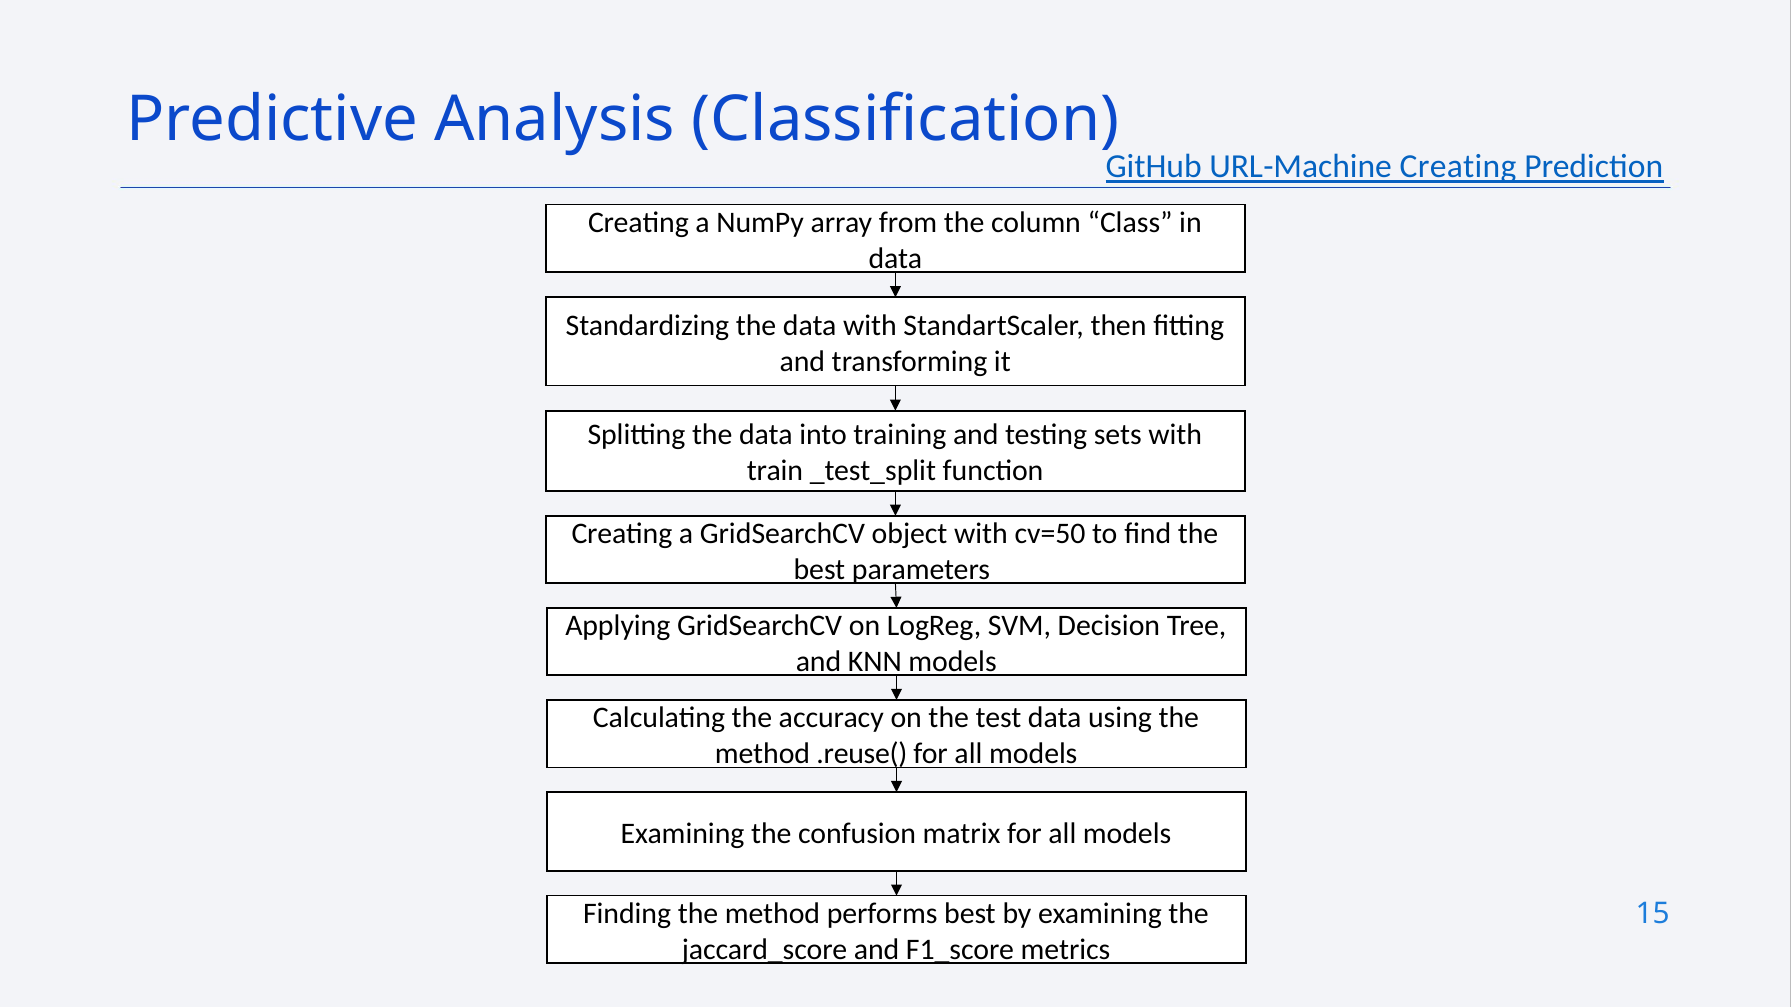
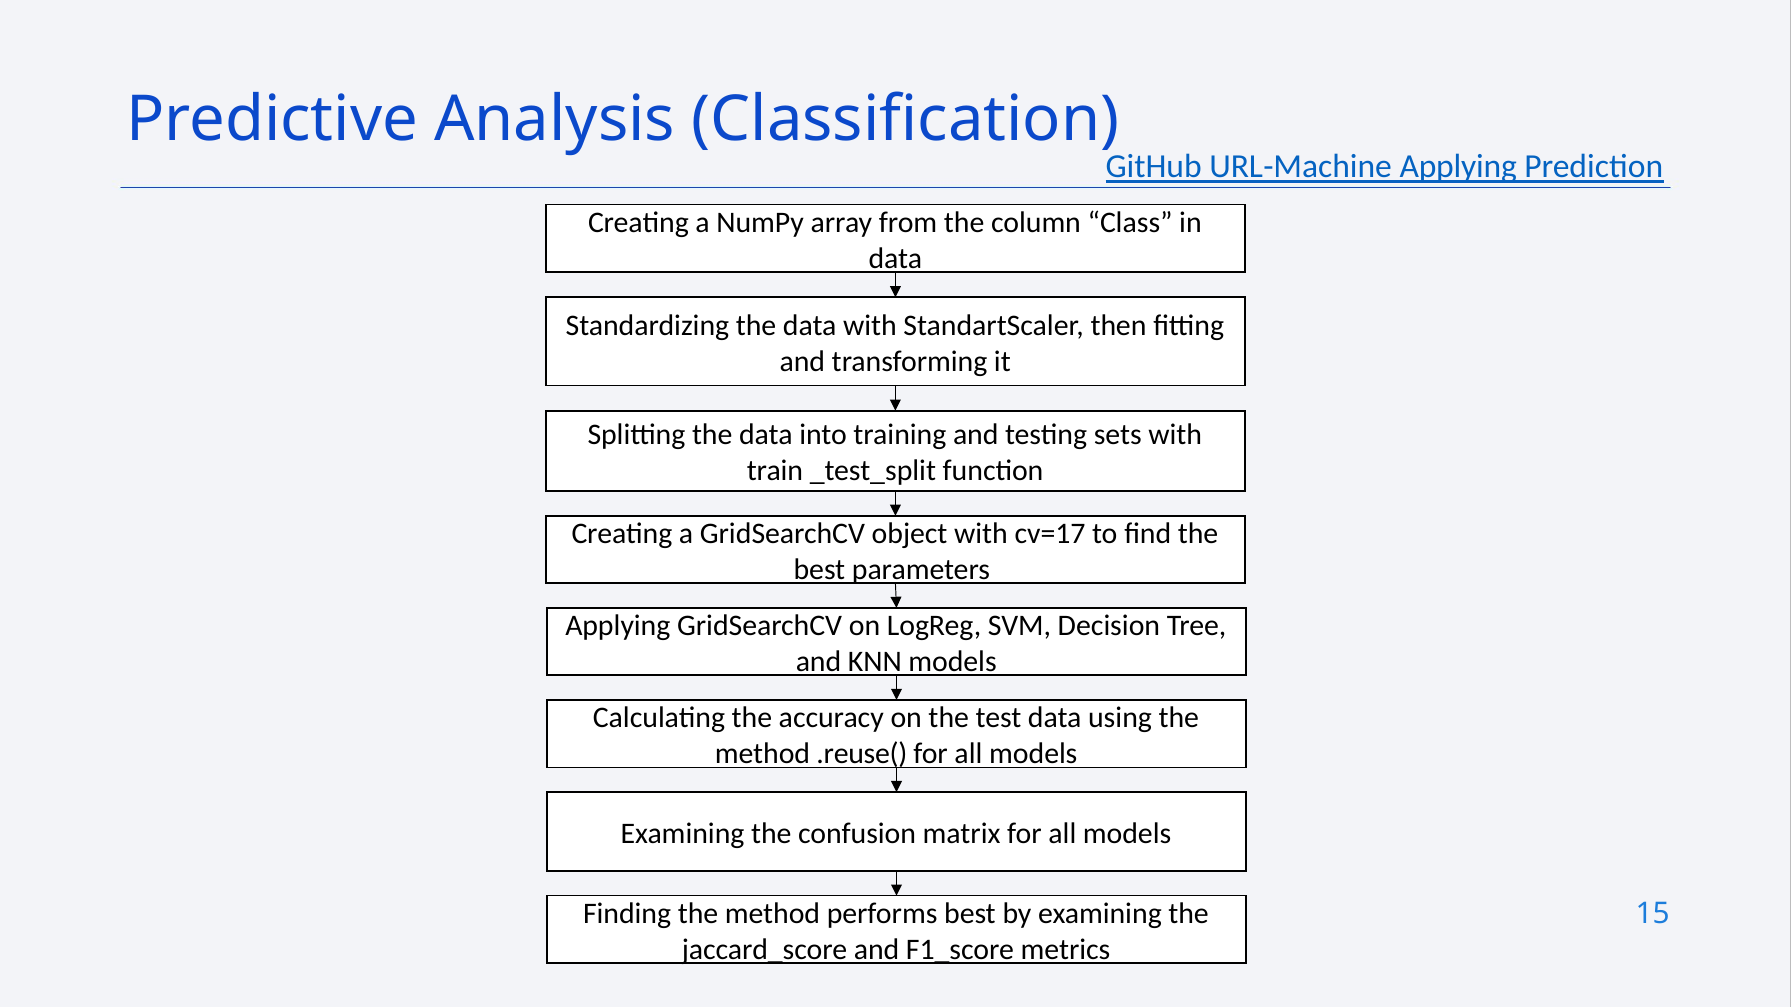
URL-Machine Creating: Creating -> Applying
cv=50: cv=50 -> cv=17
